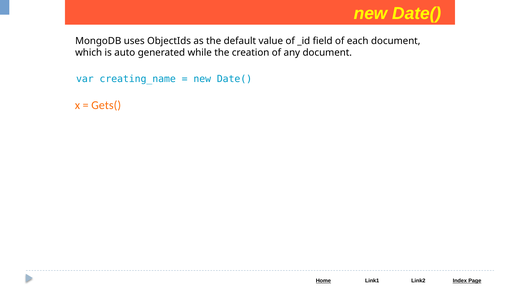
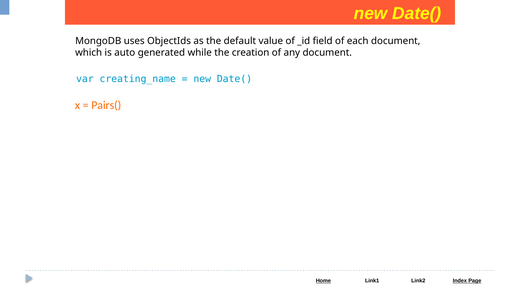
Gets(: Gets( -> Pairs(
